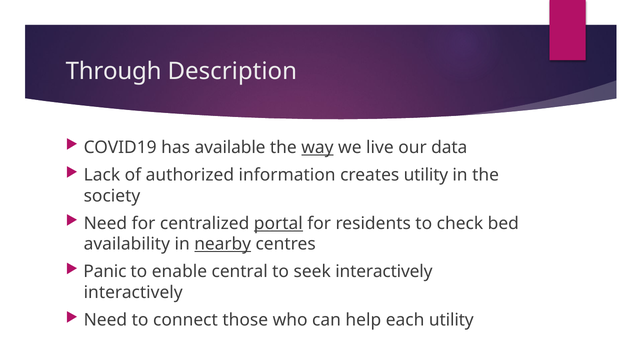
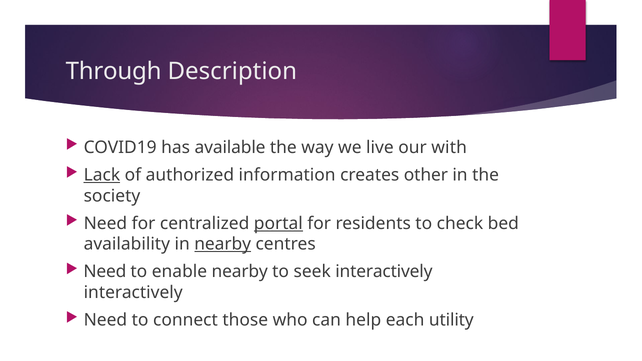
way underline: present -> none
data: data -> with
Lack underline: none -> present
creates utility: utility -> other
Panic at (105, 272): Panic -> Need
enable central: central -> nearby
